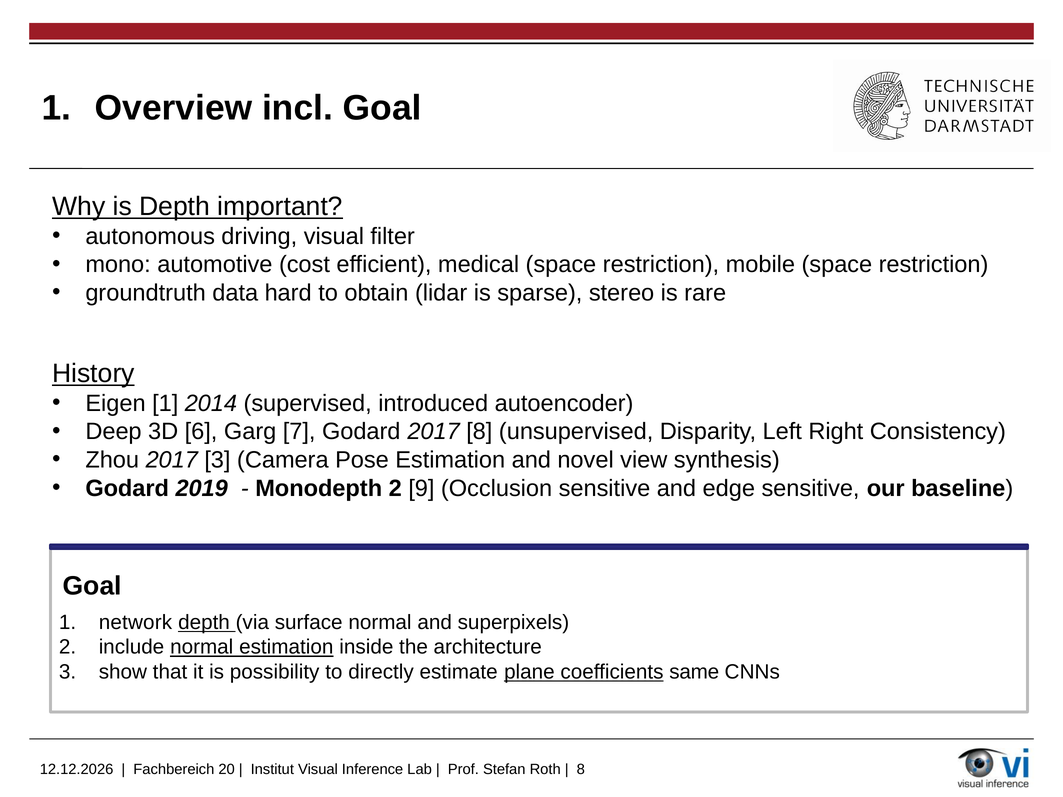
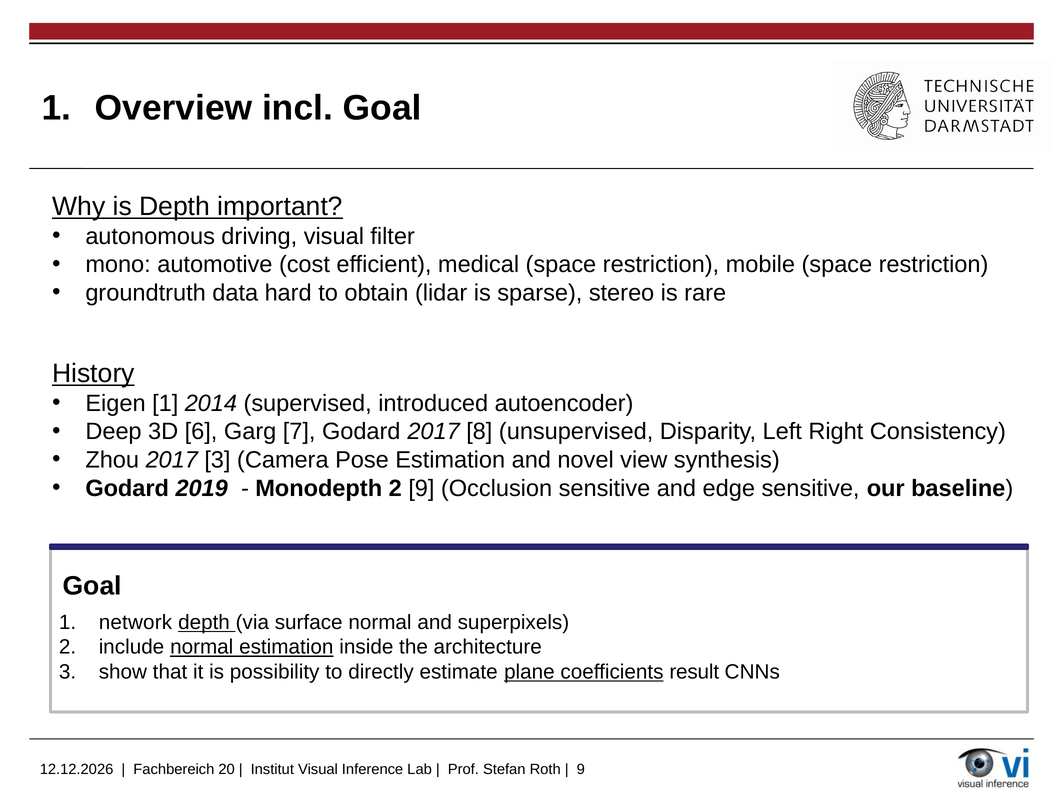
same: same -> result
8 at (581, 770): 8 -> 9
